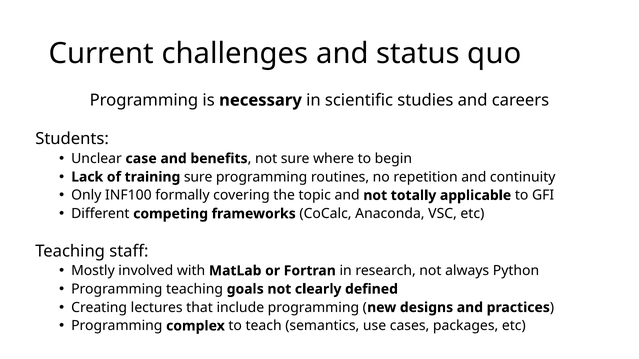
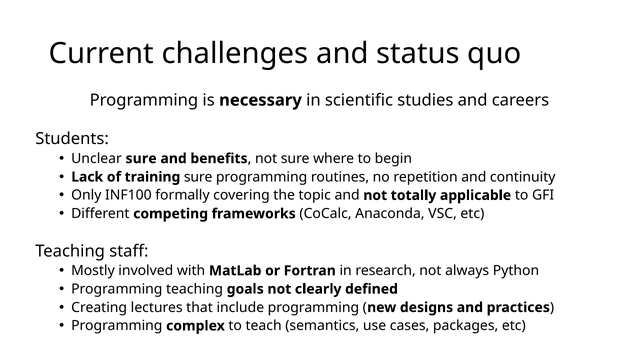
Unclear case: case -> sure
